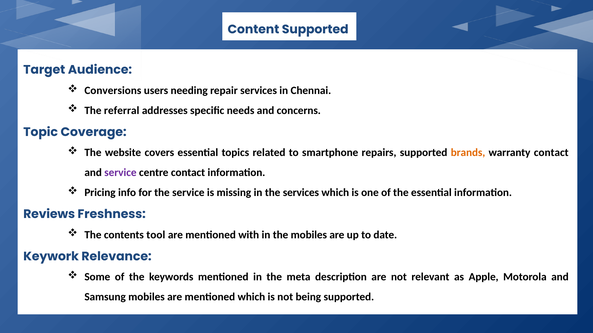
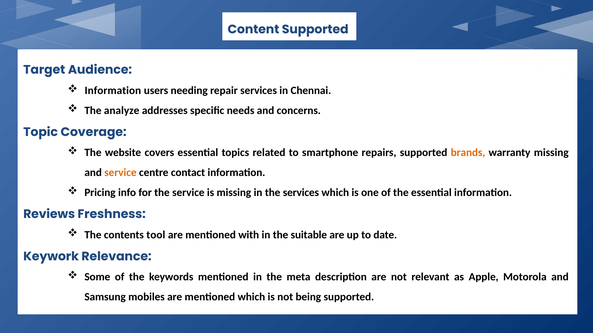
Conversions at (113, 91): Conversions -> Information
referral: referral -> analyze
warranty contact: contact -> missing
service at (120, 173) colour: purple -> orange
the mobiles: mobiles -> suitable
